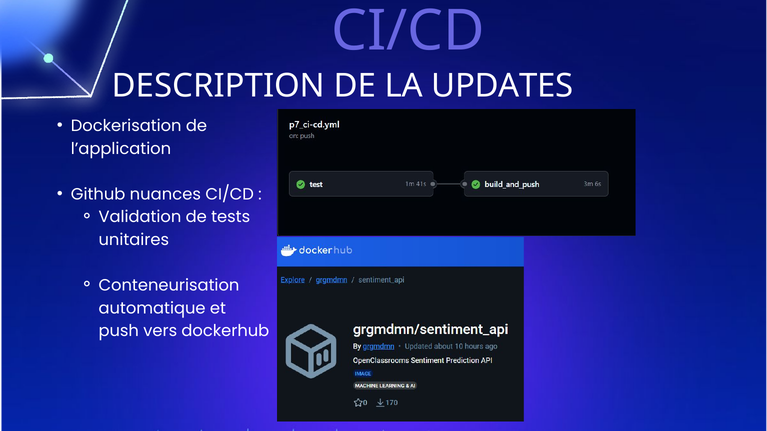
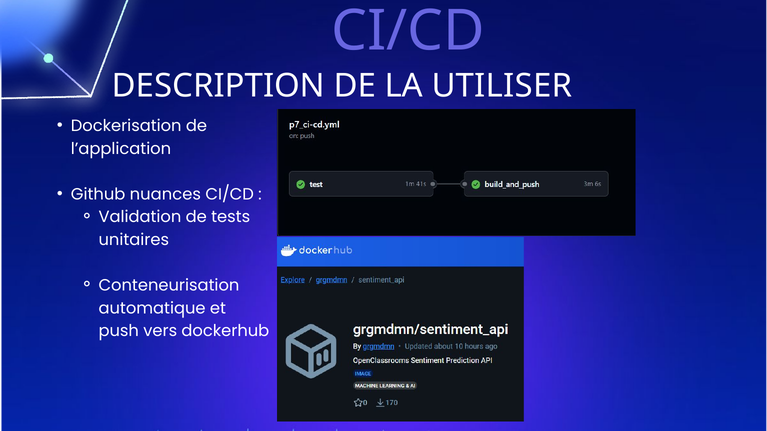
UPDATES: UPDATES -> UTILISER
